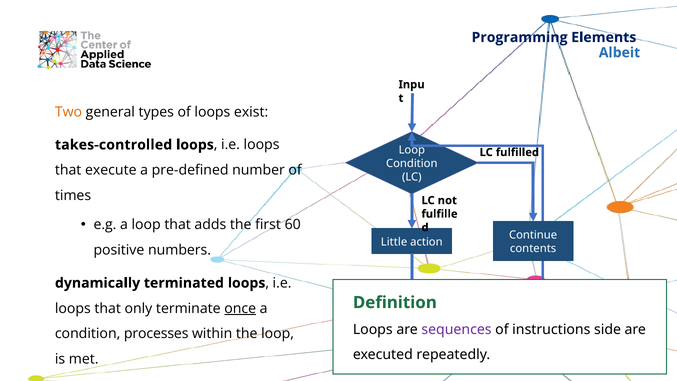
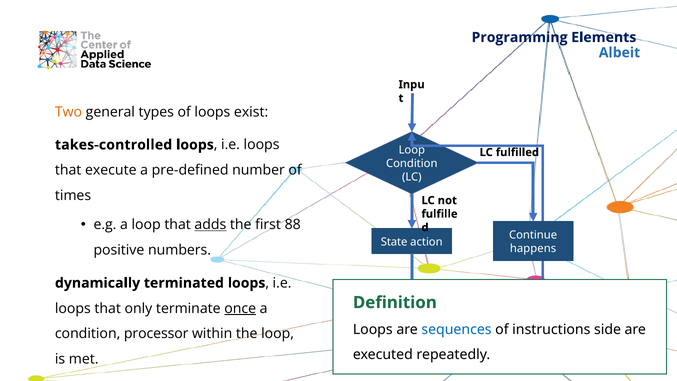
adds underline: none -> present
60: 60 -> 88
Little: Little -> State
contents: contents -> happens
sequences colour: purple -> blue
processes: processes -> processor
